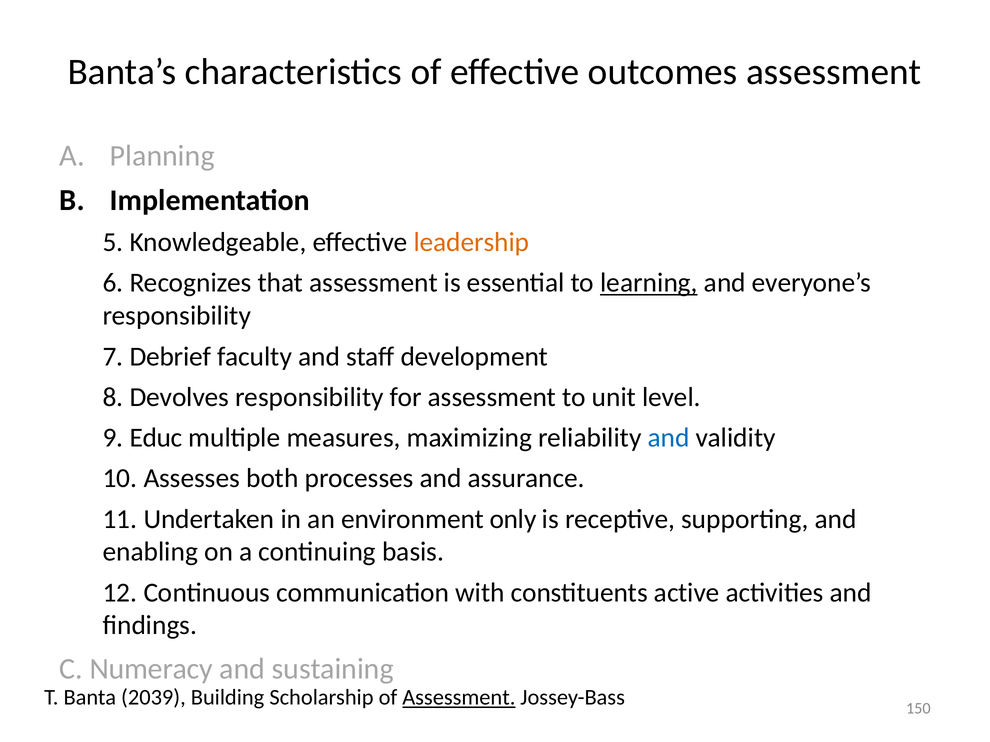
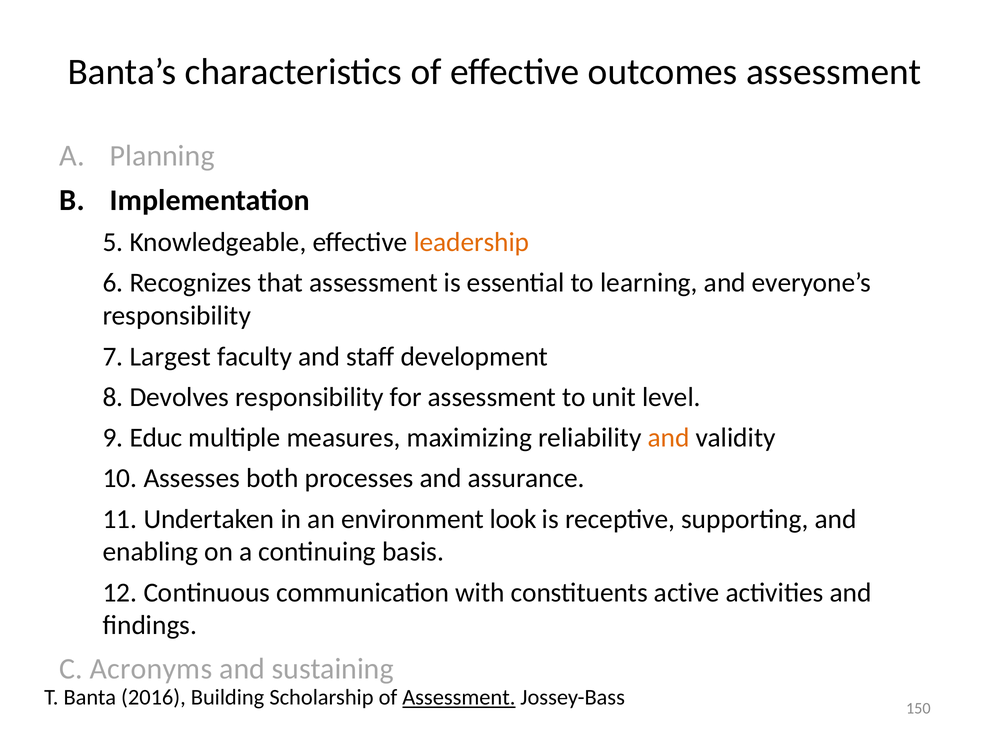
learning underline: present -> none
Debrief: Debrief -> Largest
and at (669, 438) colour: blue -> orange
only: only -> look
Numeracy: Numeracy -> Acronyms
2039: 2039 -> 2016
